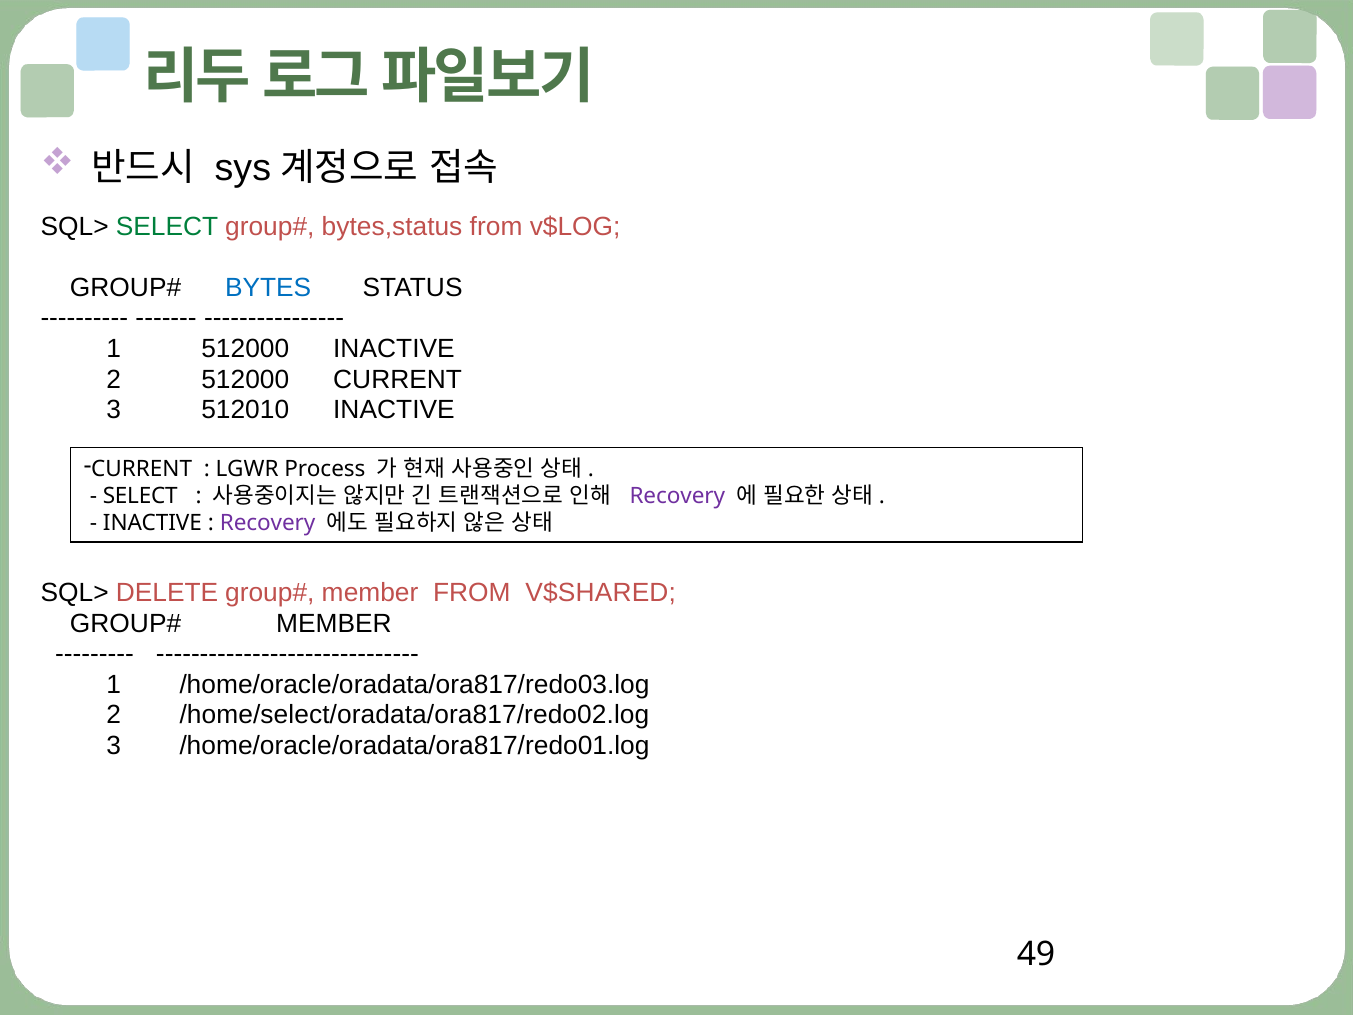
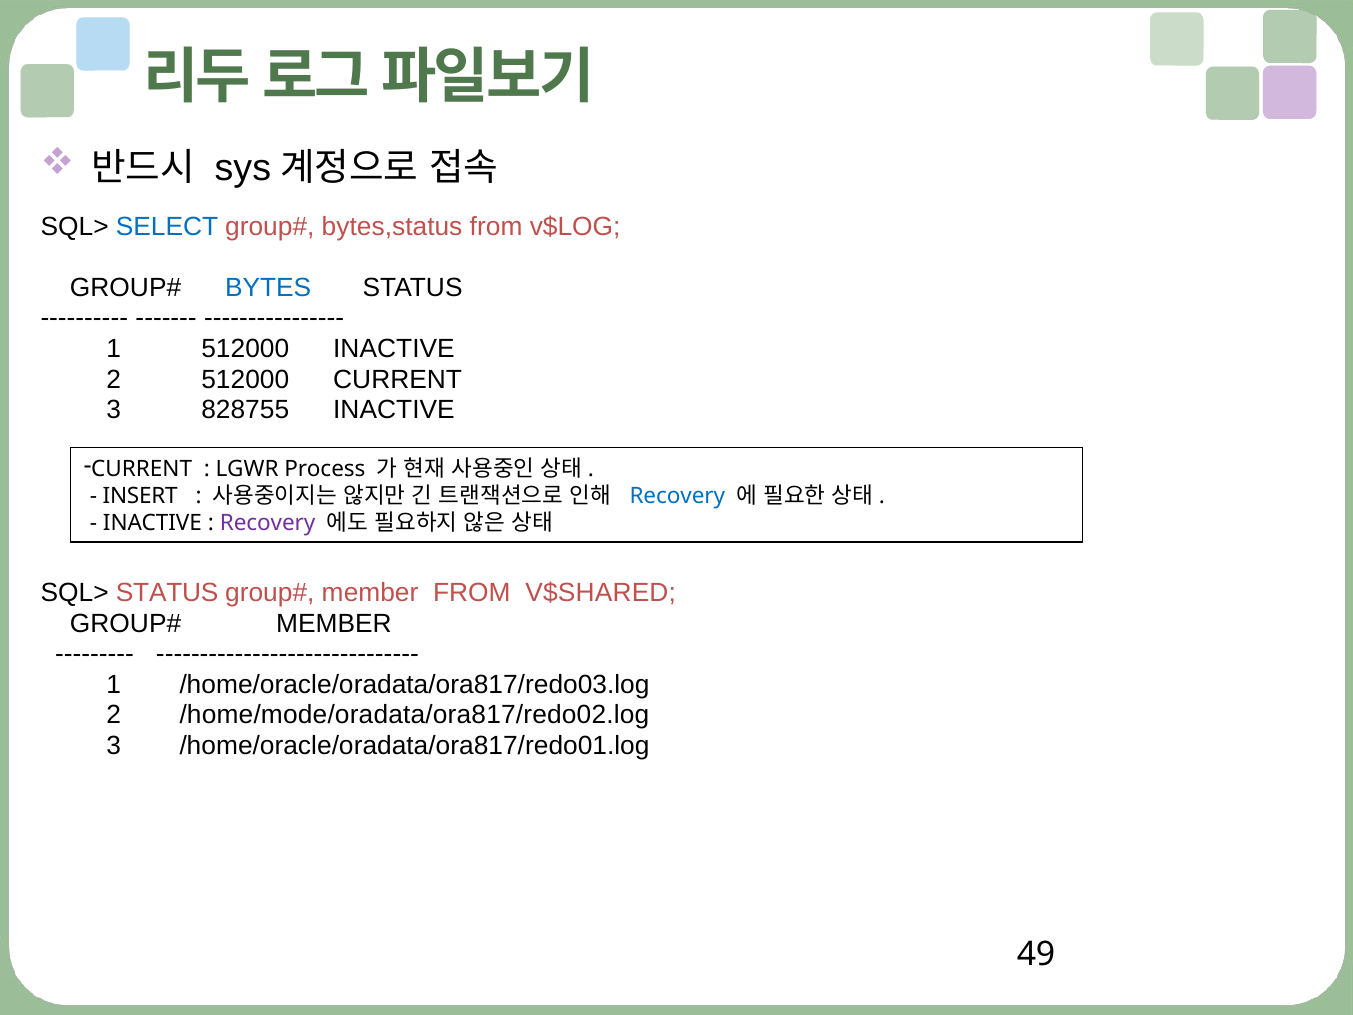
SELECT at (167, 227) colour: green -> blue
512010: 512010 -> 828755
SELECT at (140, 496): SELECT -> INSERT
Recovery at (677, 496) colour: purple -> blue
SQL> DELETE: DELETE -> STATUS
/home/select/oradata/ora817/redo02.log: /home/select/oradata/ora817/redo02.log -> /home/mode/oradata/ora817/redo02.log
